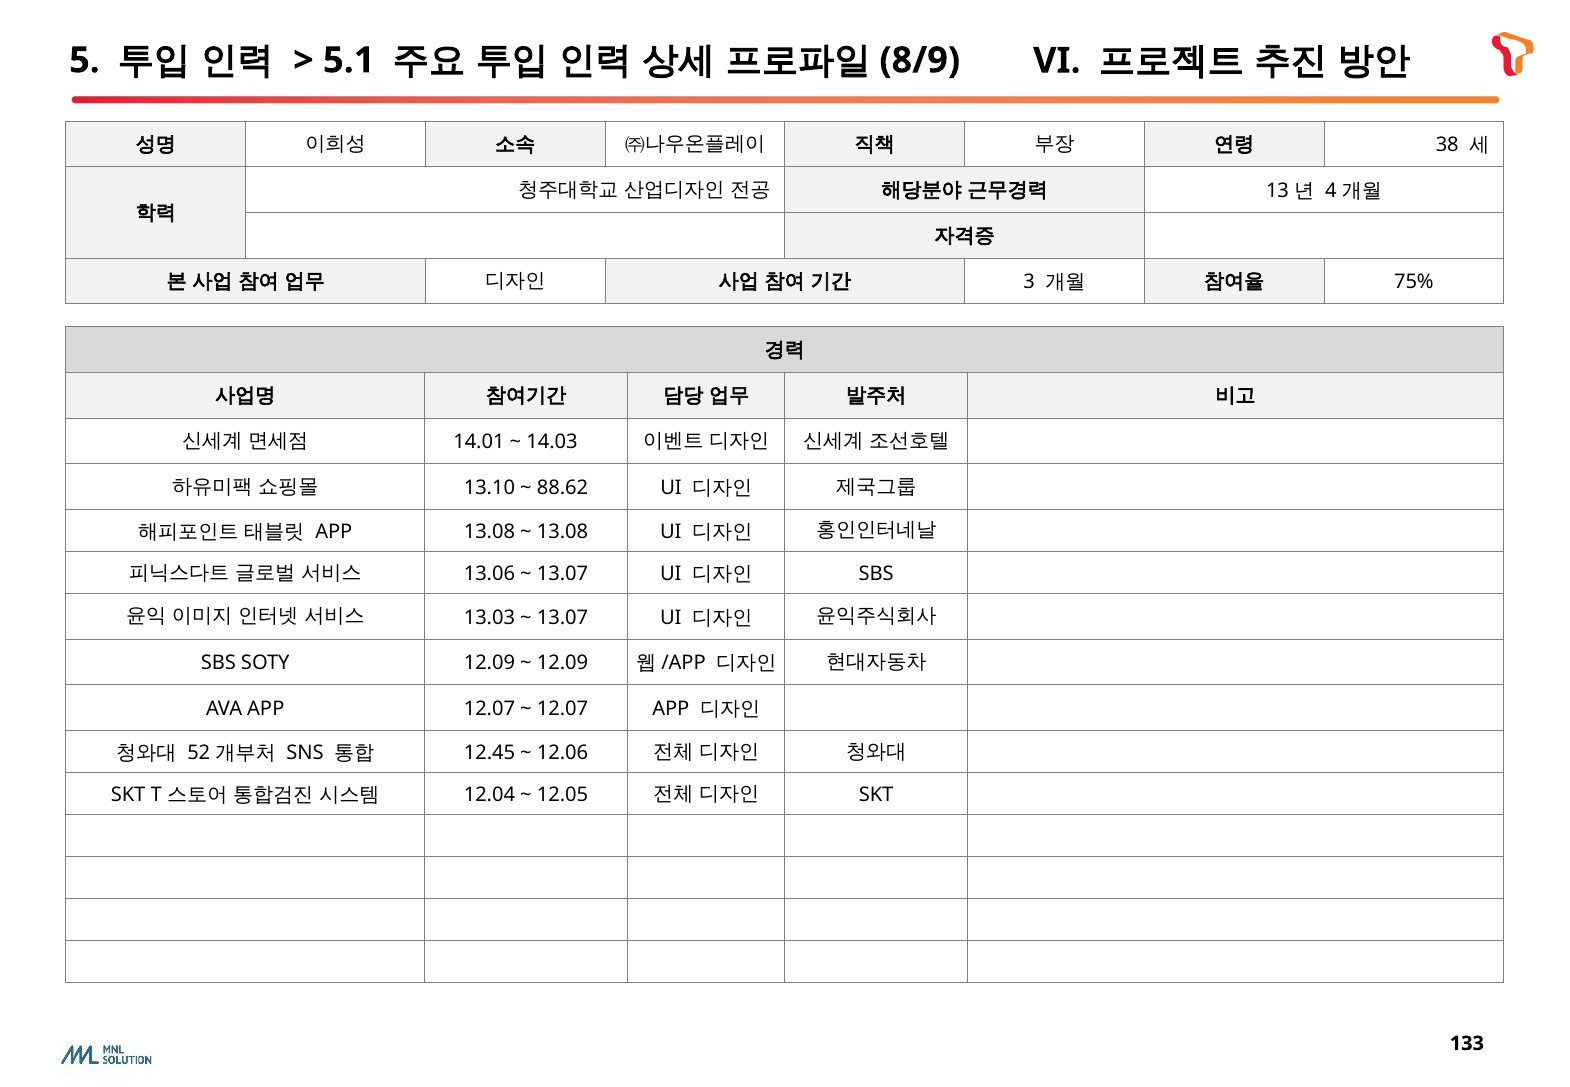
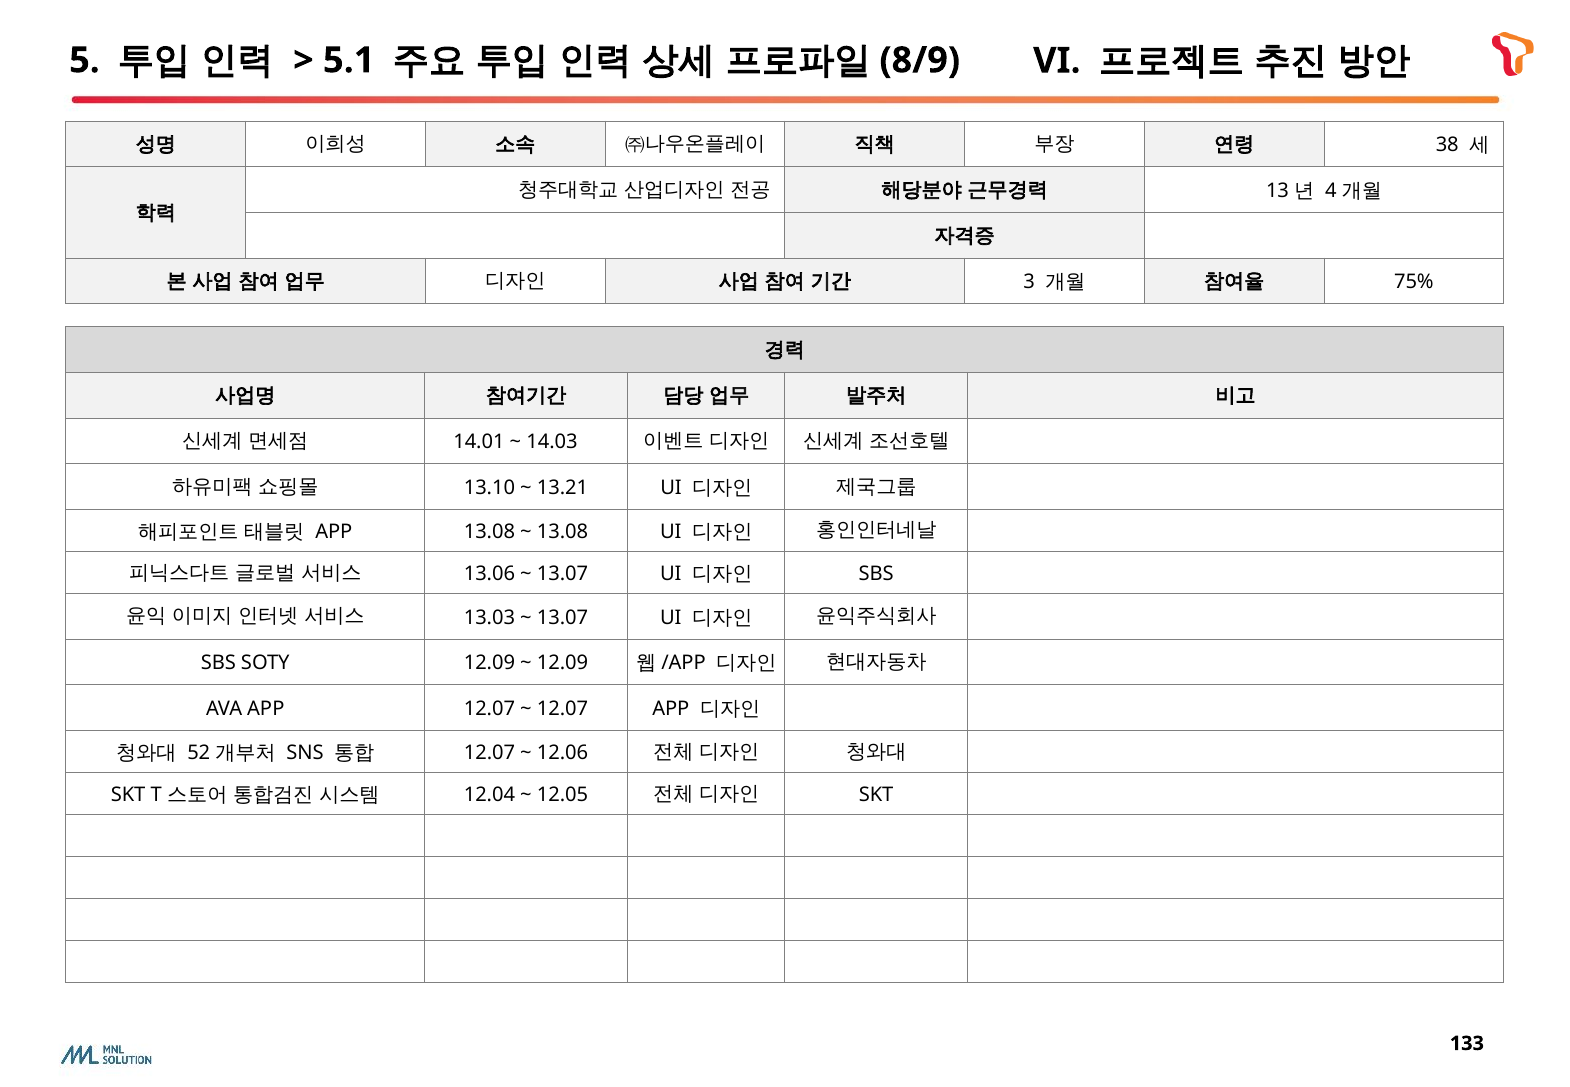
88.62: 88.62 -> 13.21
12.45 at (490, 753): 12.45 -> 12.07
